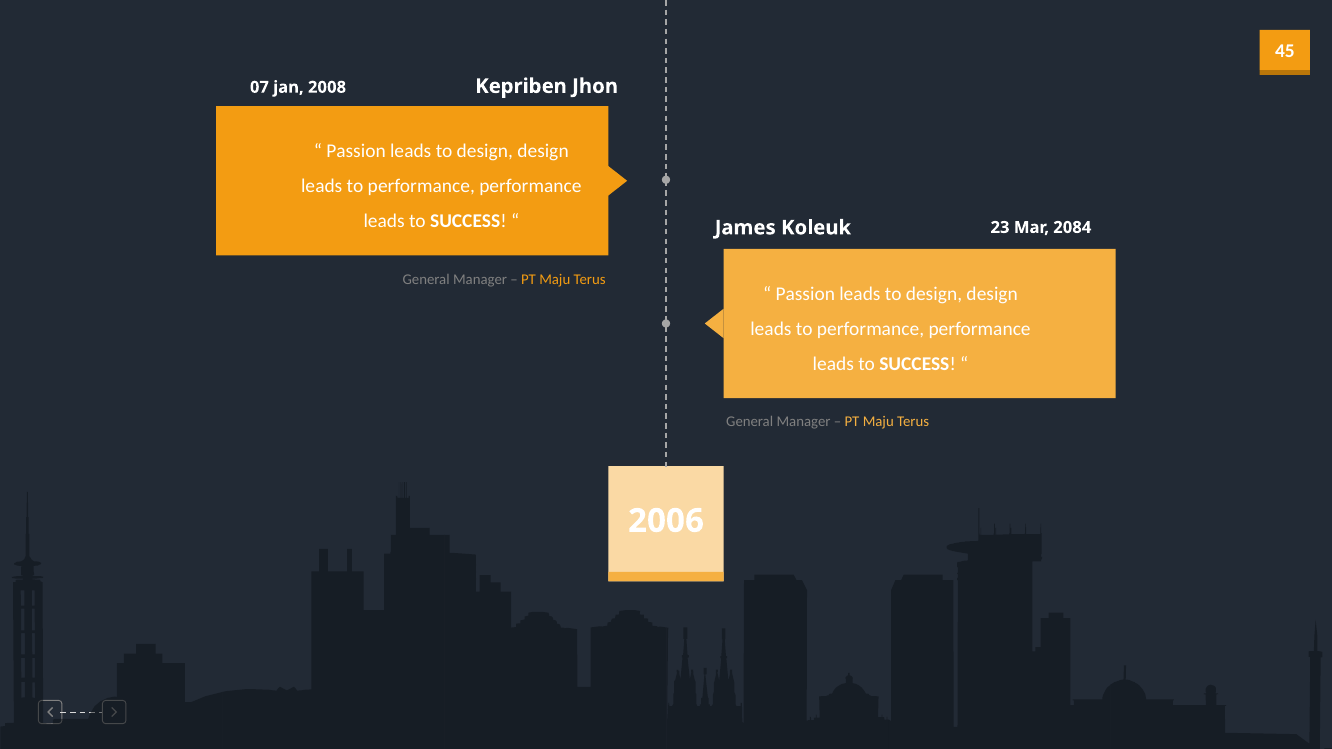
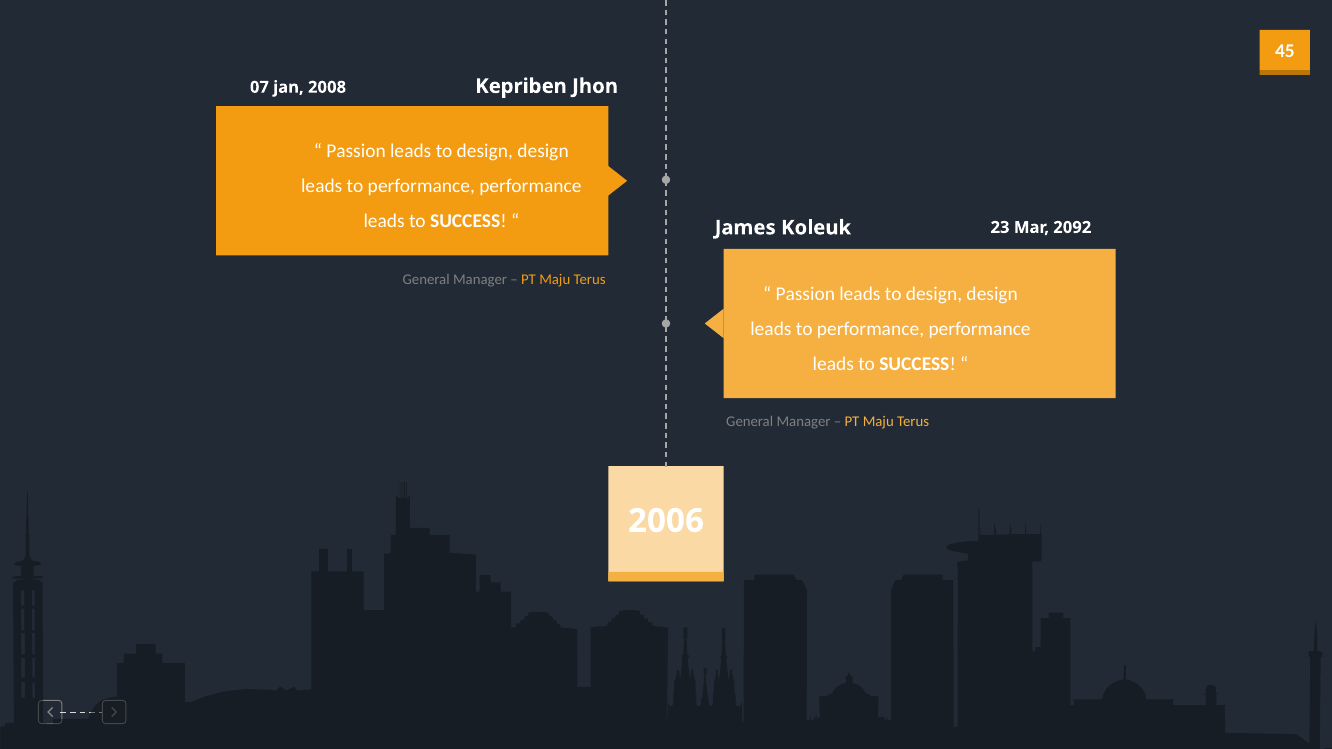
2084: 2084 -> 2092
